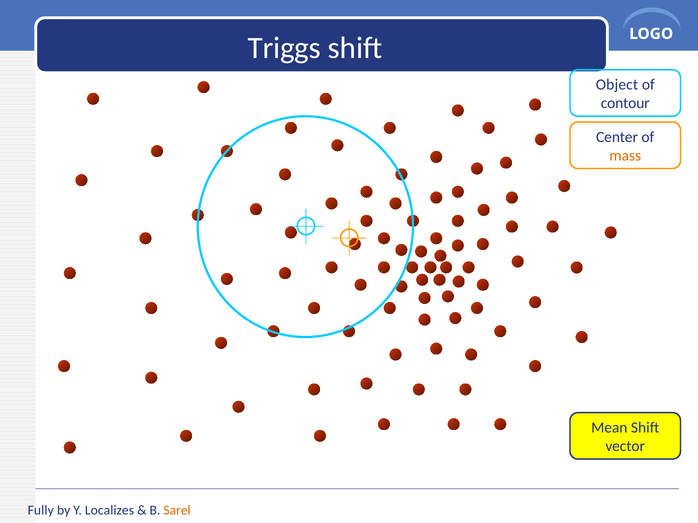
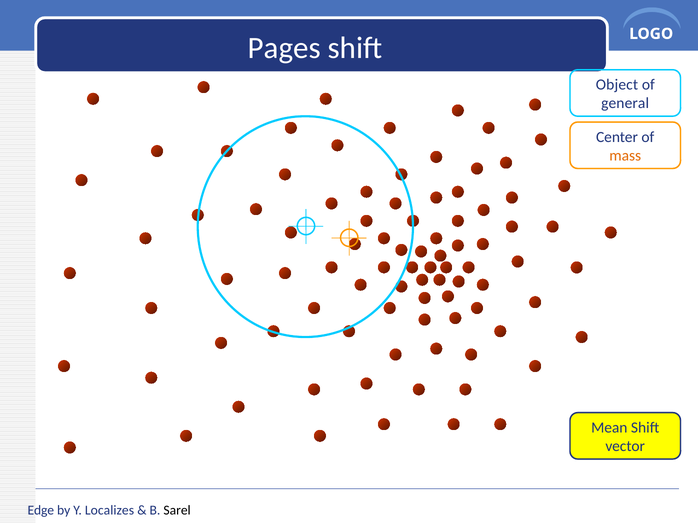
Triggs: Triggs -> Pages
contour: contour -> general
Fully: Fully -> Edge
Sarel colour: orange -> black
